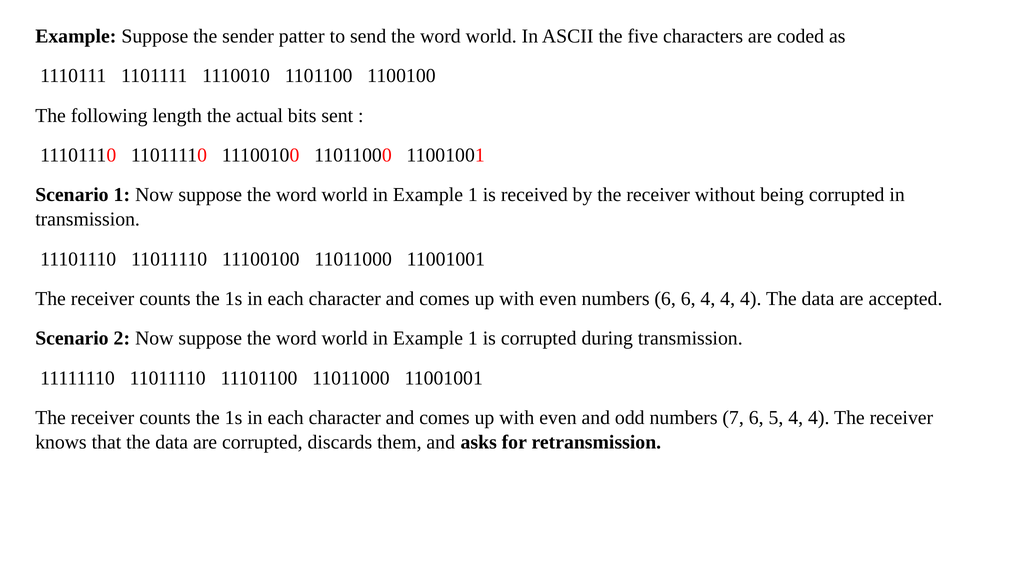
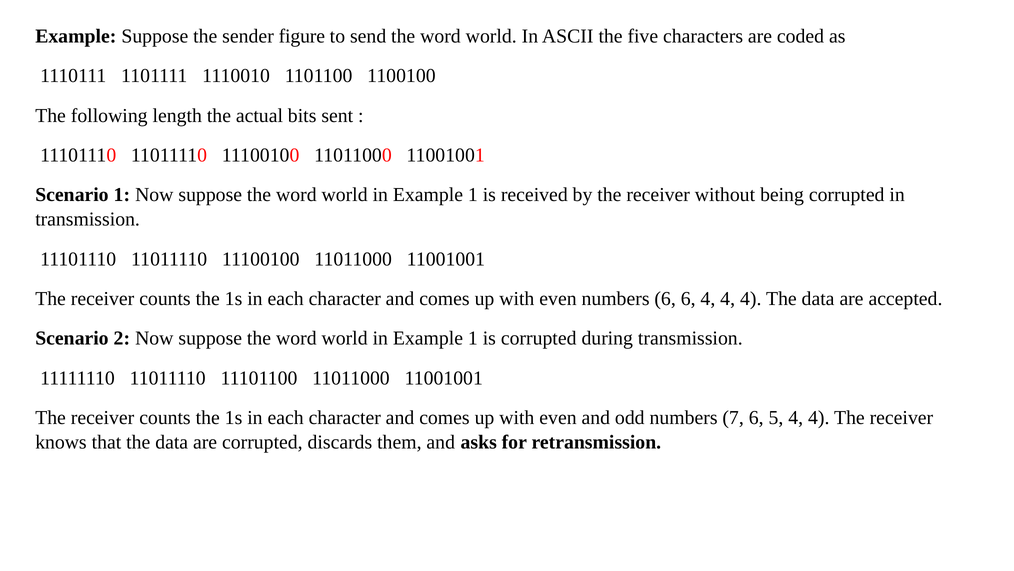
patter: patter -> figure
